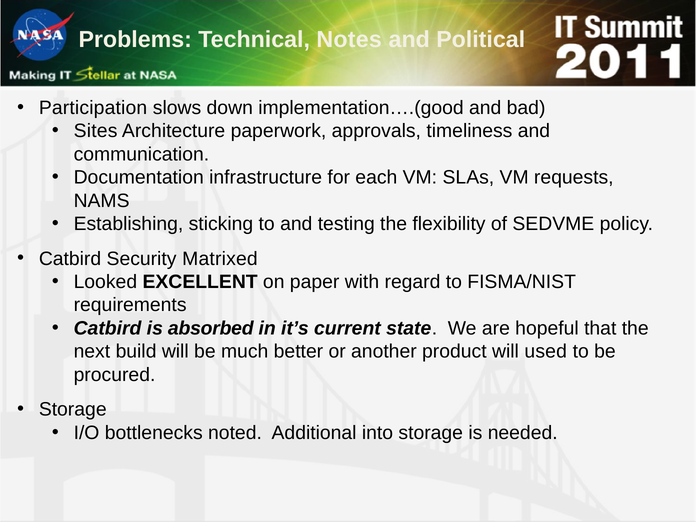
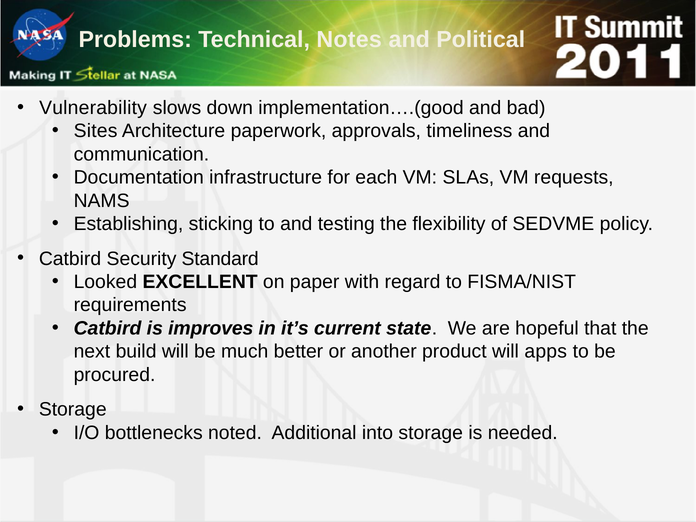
Participation: Participation -> Vulnerability
Matrixed: Matrixed -> Standard
absorbed: absorbed -> improves
used: used -> apps
